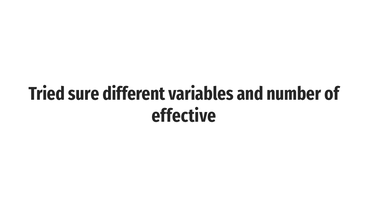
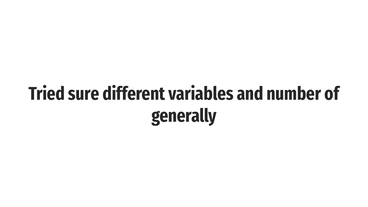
effective: effective -> generally
